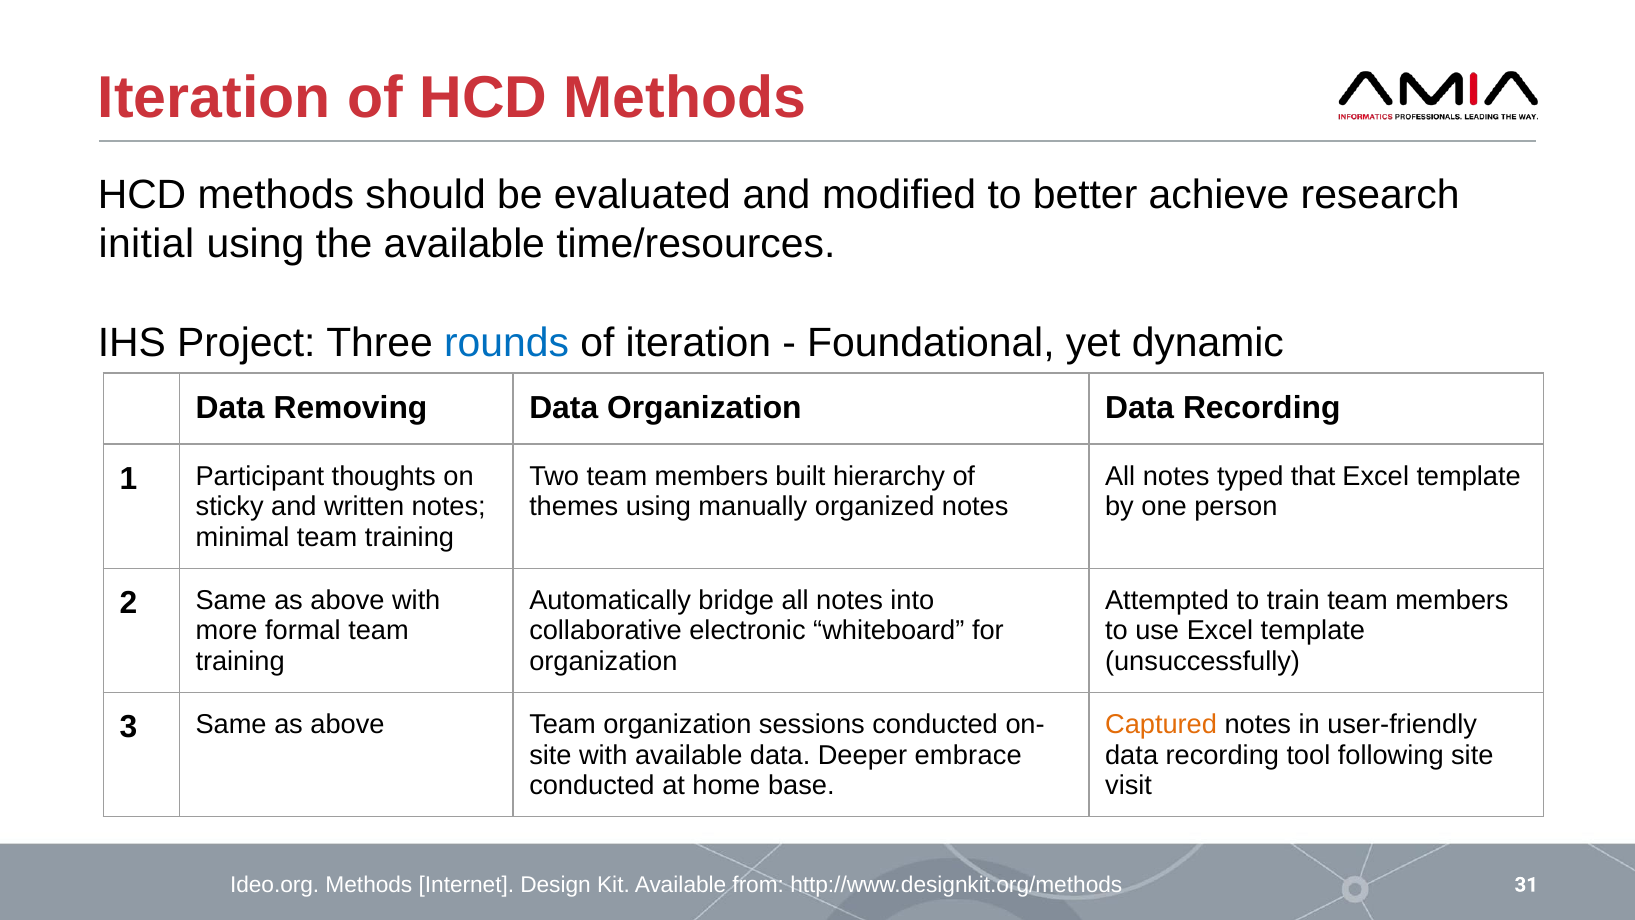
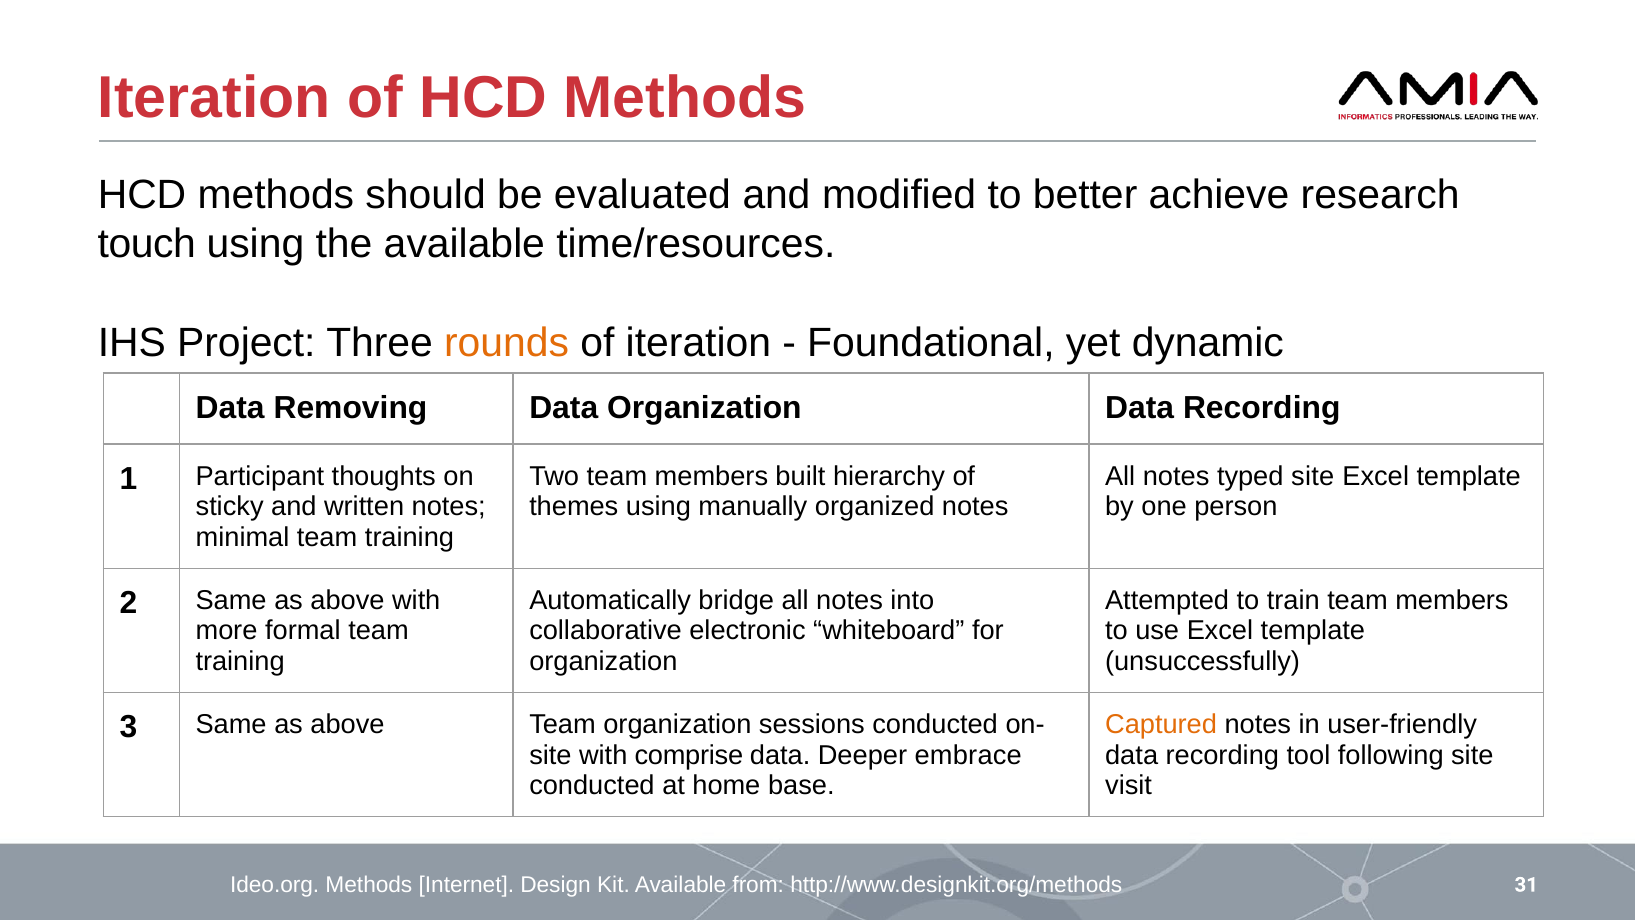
initial: initial -> touch
rounds colour: blue -> orange
typed that: that -> site
with available: available -> comprise
